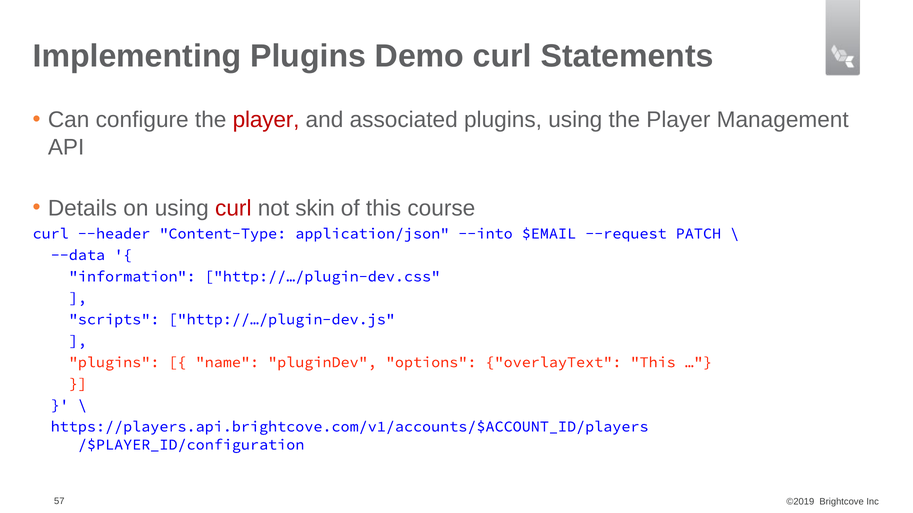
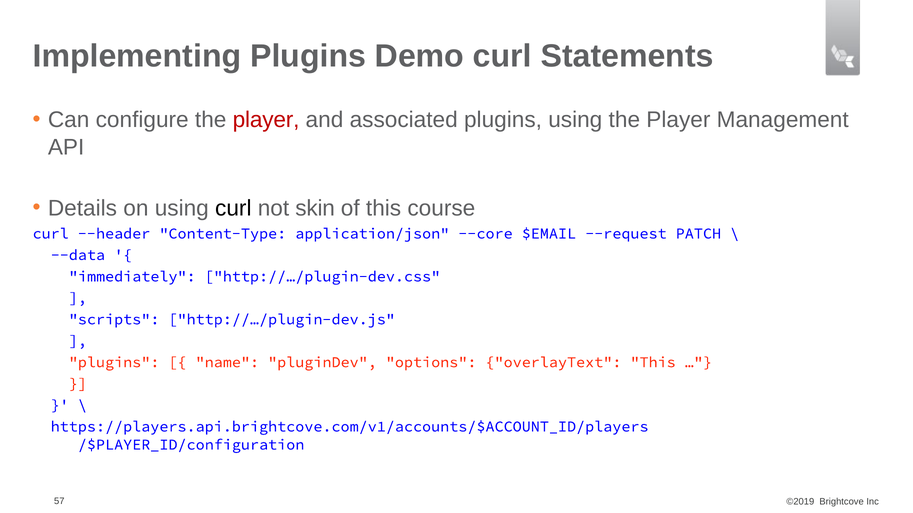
curl at (233, 208) colour: red -> black
--into: --into -> --core
information: information -> immediately
